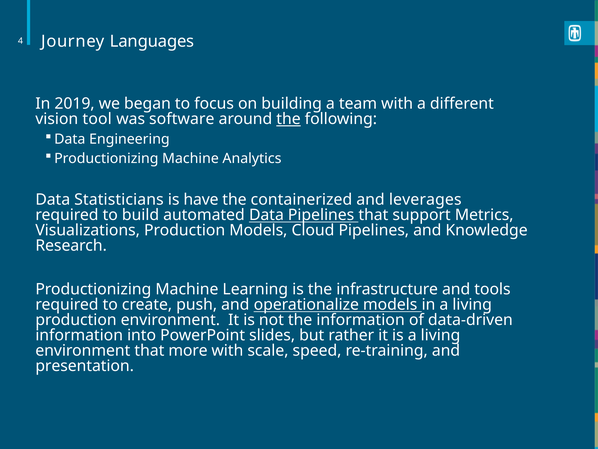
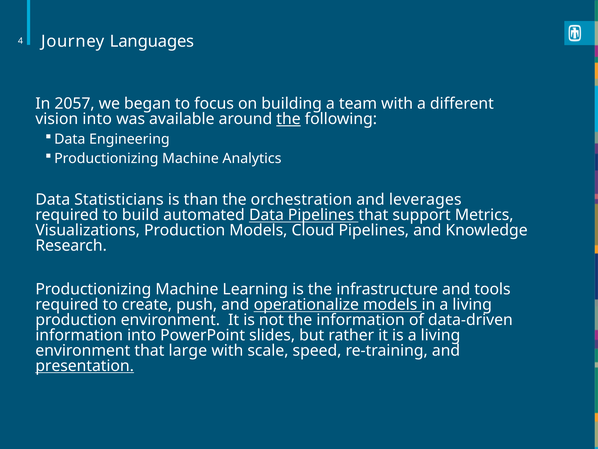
2019: 2019 -> 2057
vision tool: tool -> into
software: software -> available
have: have -> than
containerized: containerized -> orchestration
more: more -> large
presentation underline: none -> present
